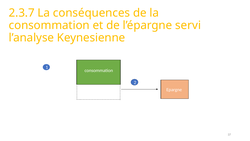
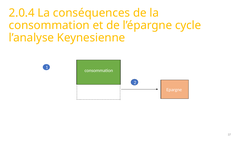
2.3.7: 2.3.7 -> 2.0.4
servi: servi -> cycle
